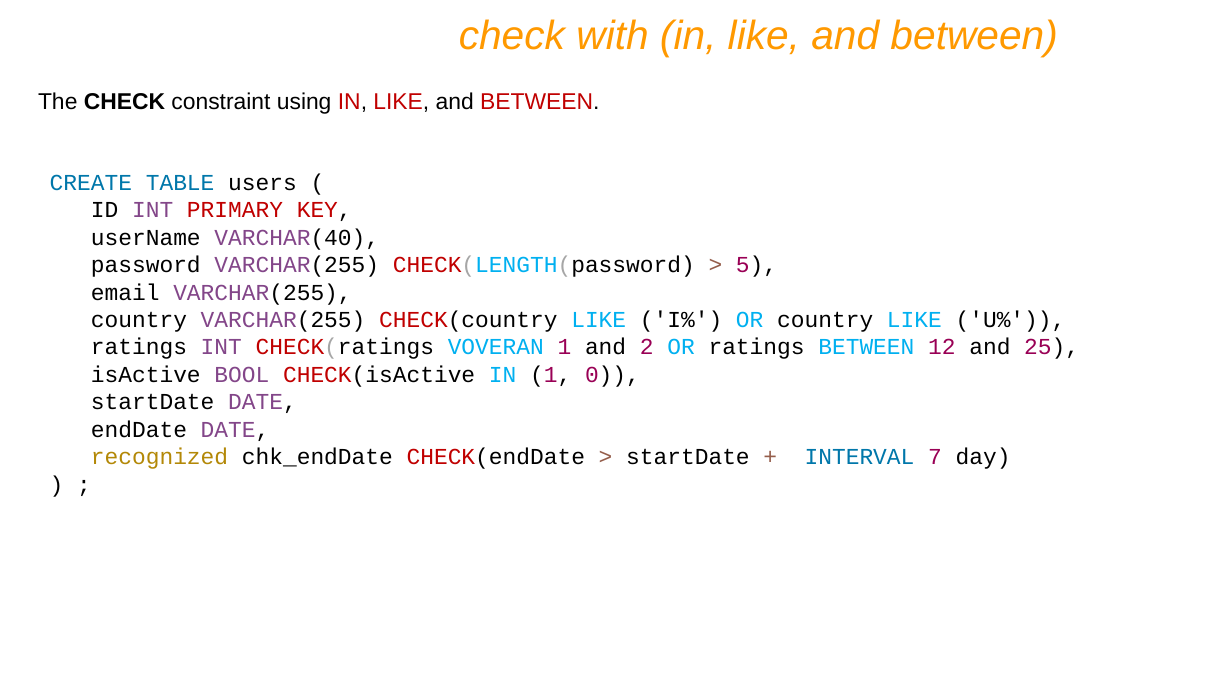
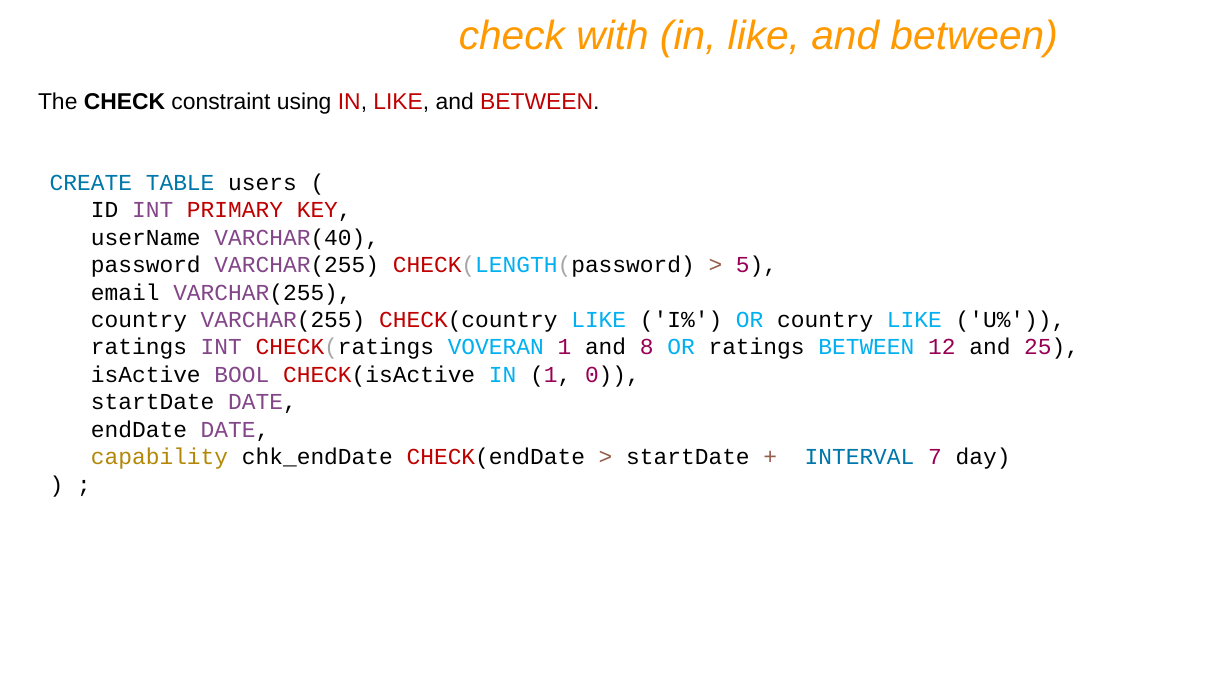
2: 2 -> 8
recognized: recognized -> capability
